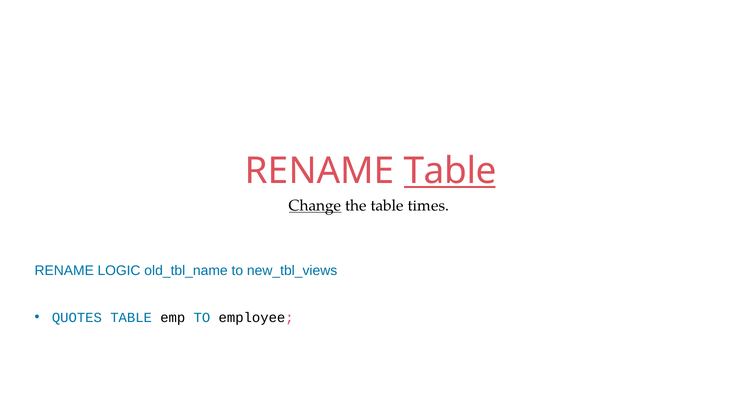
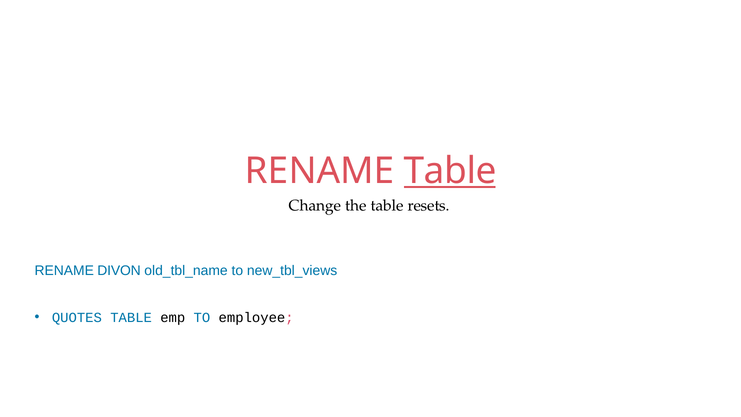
Change underline: present -> none
times: times -> resets
LOGIC: LOGIC -> DIVON
